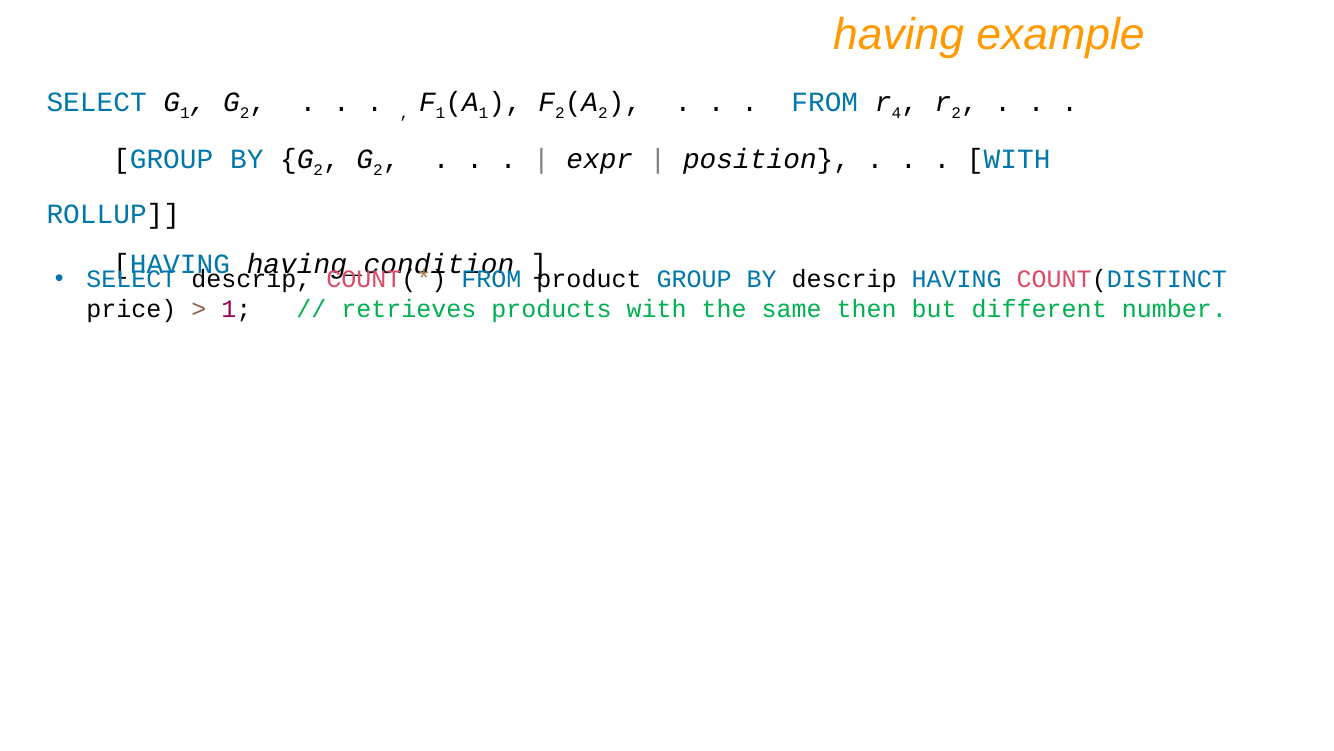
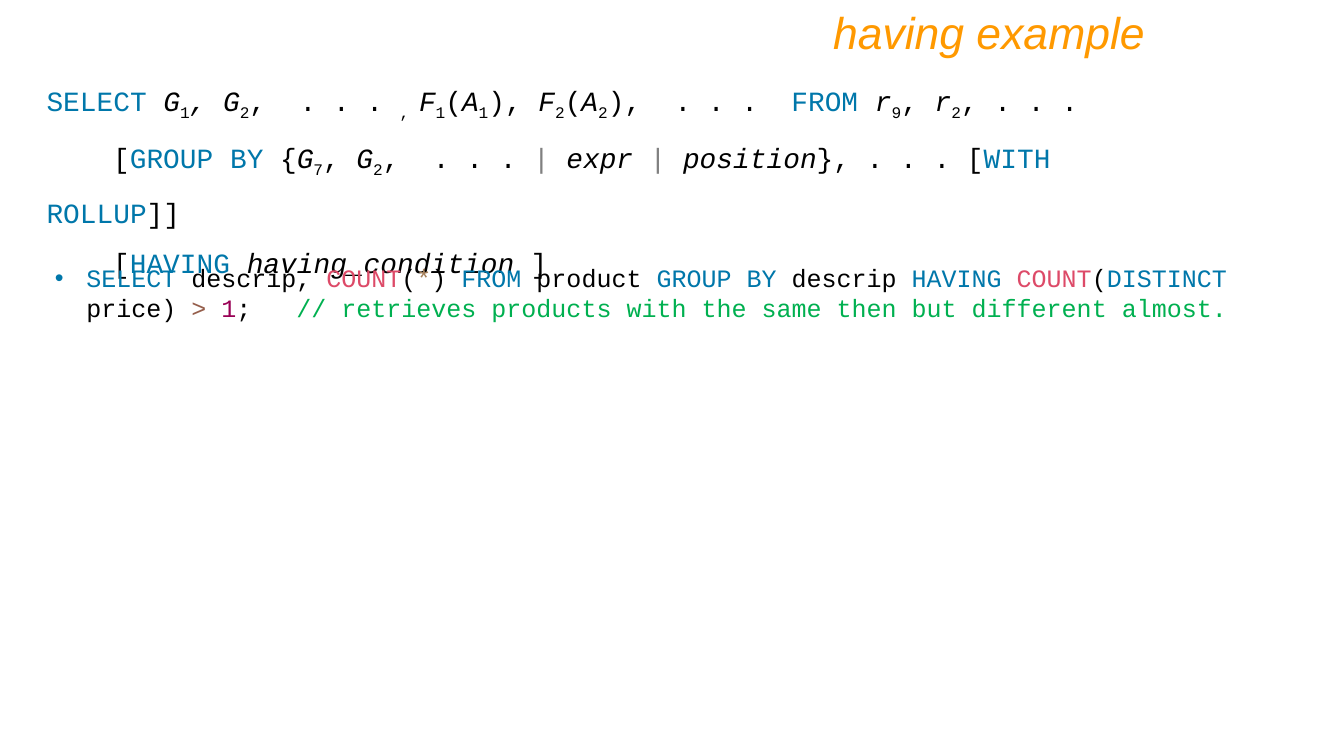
4: 4 -> 9
2 at (318, 170): 2 -> 7
number: number -> almost
